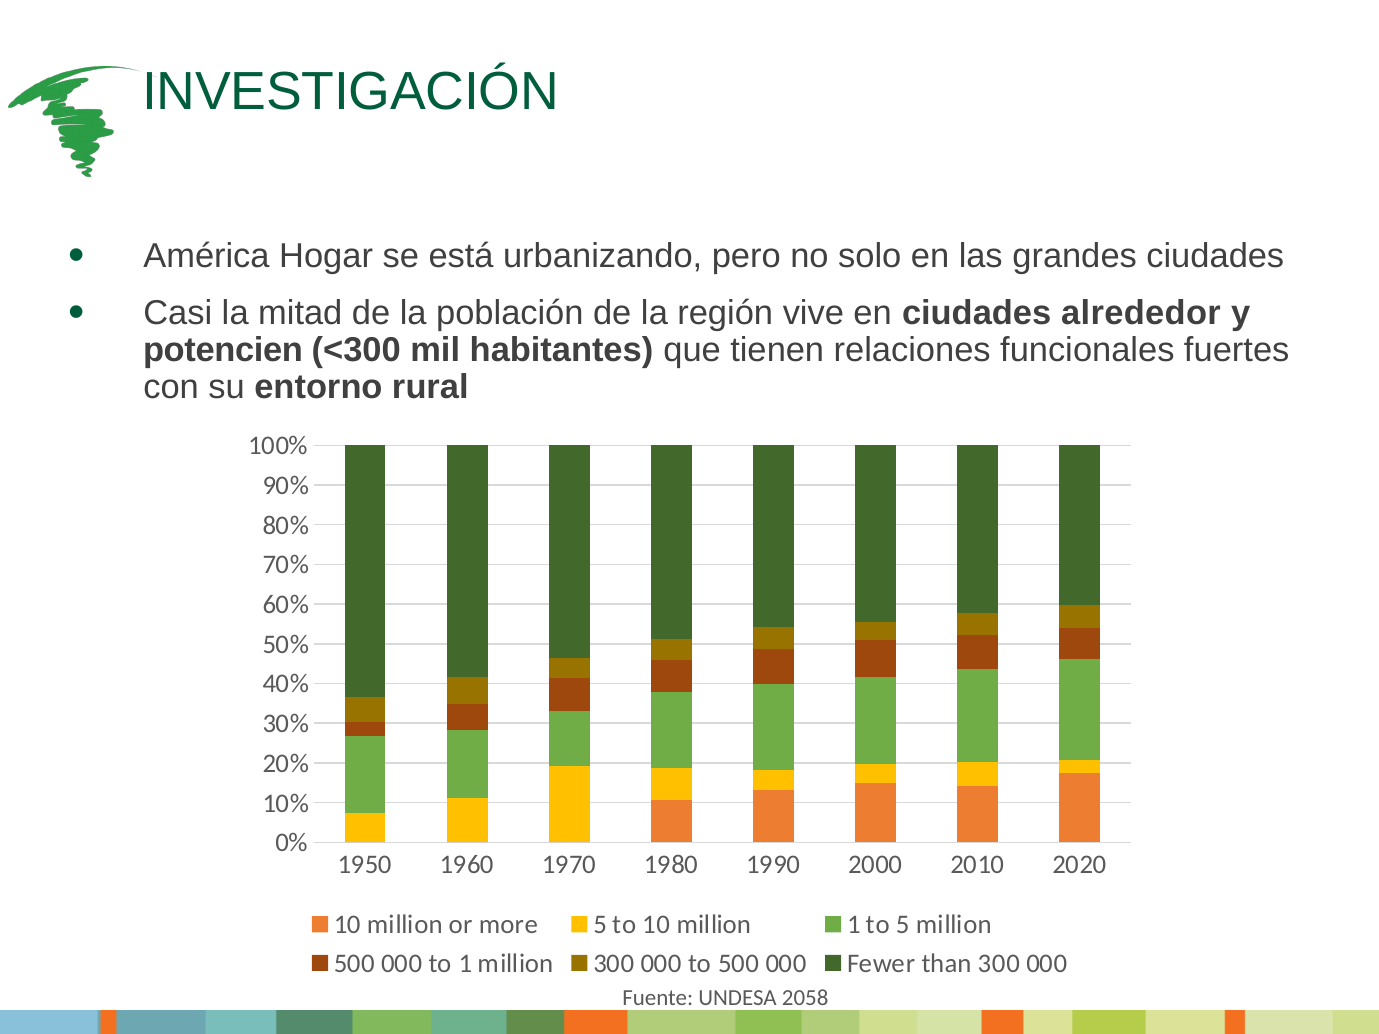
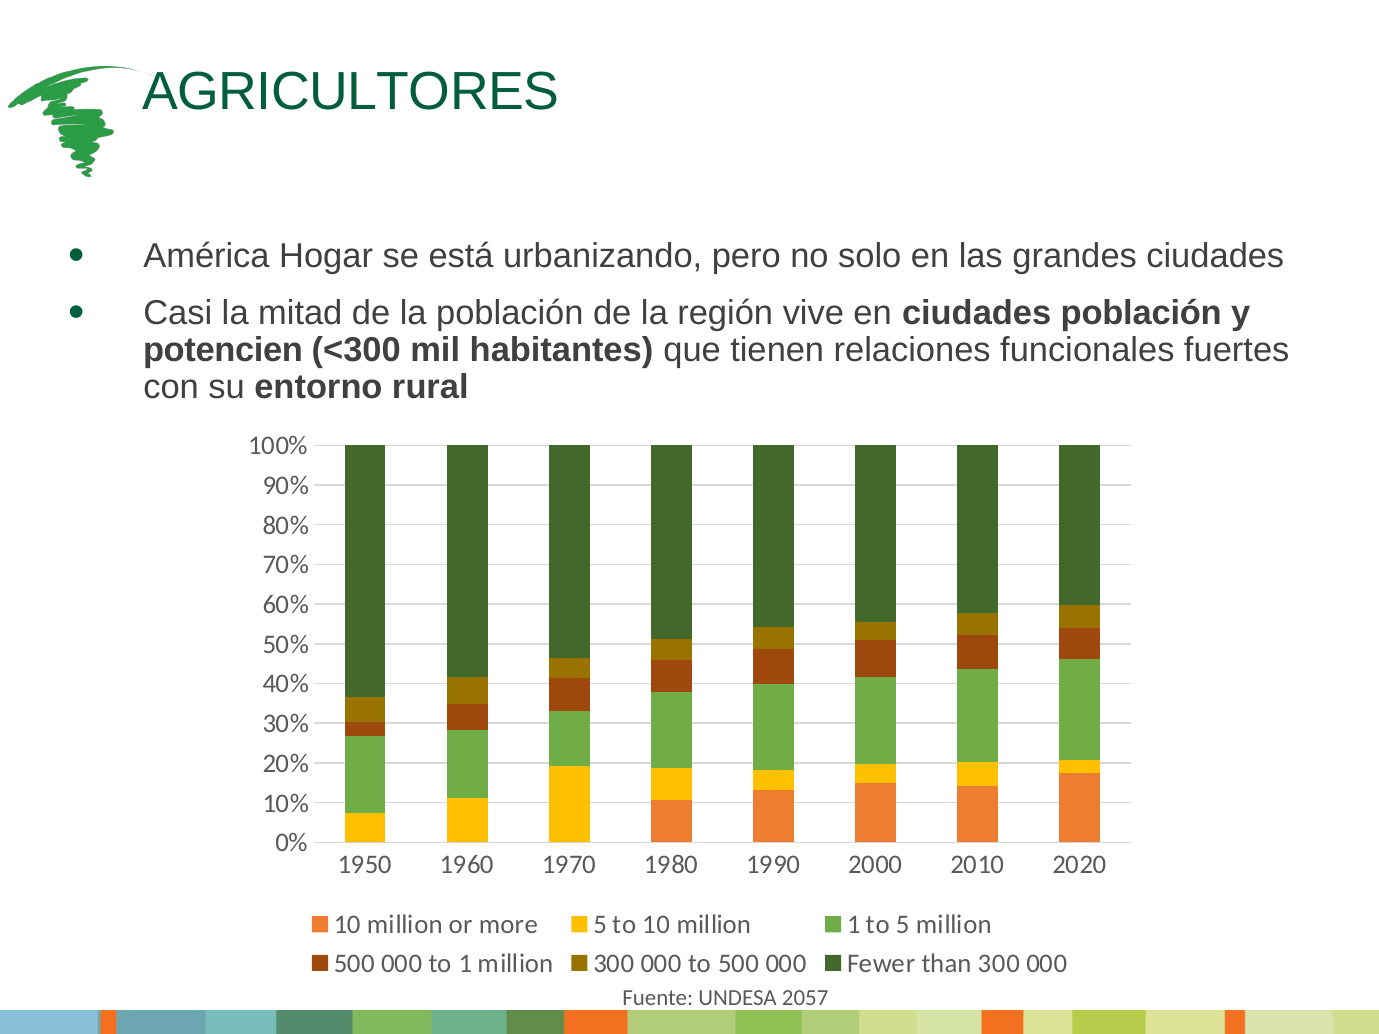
INVESTIGACIÓN: INVESTIGACIÓN -> AGRICULTORES
ciudades alrededor: alrededor -> población
2058: 2058 -> 2057
